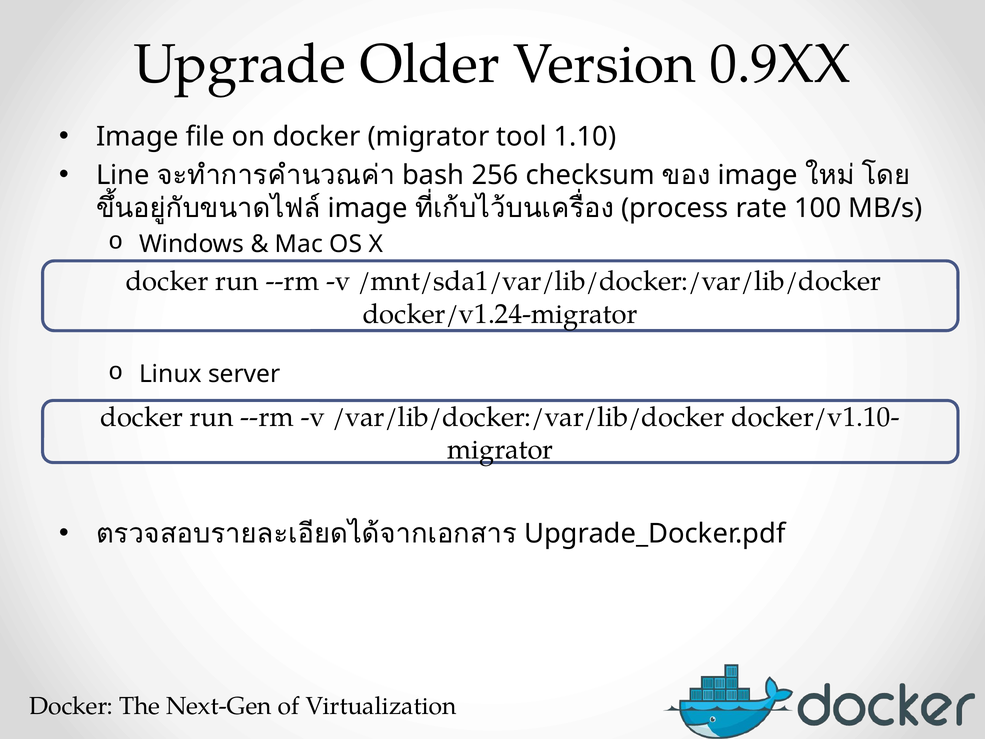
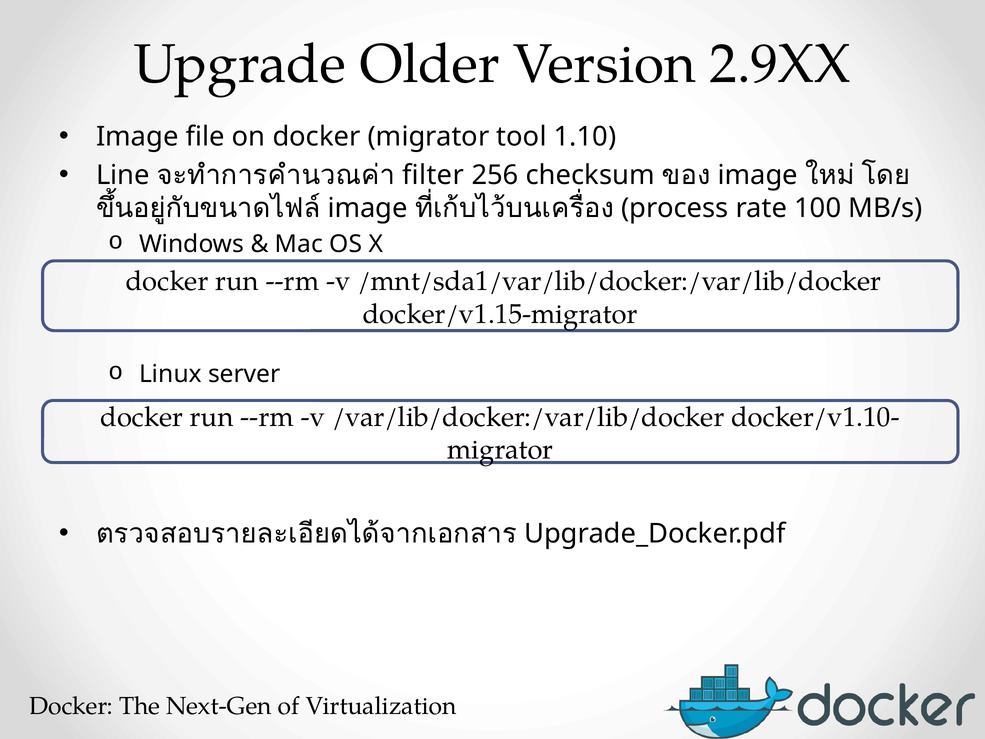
0.9XX: 0.9XX -> 2.9XX
bash: bash -> filter
docker/v1.24-migrator: docker/v1.24-migrator -> docker/v1.15-migrator
